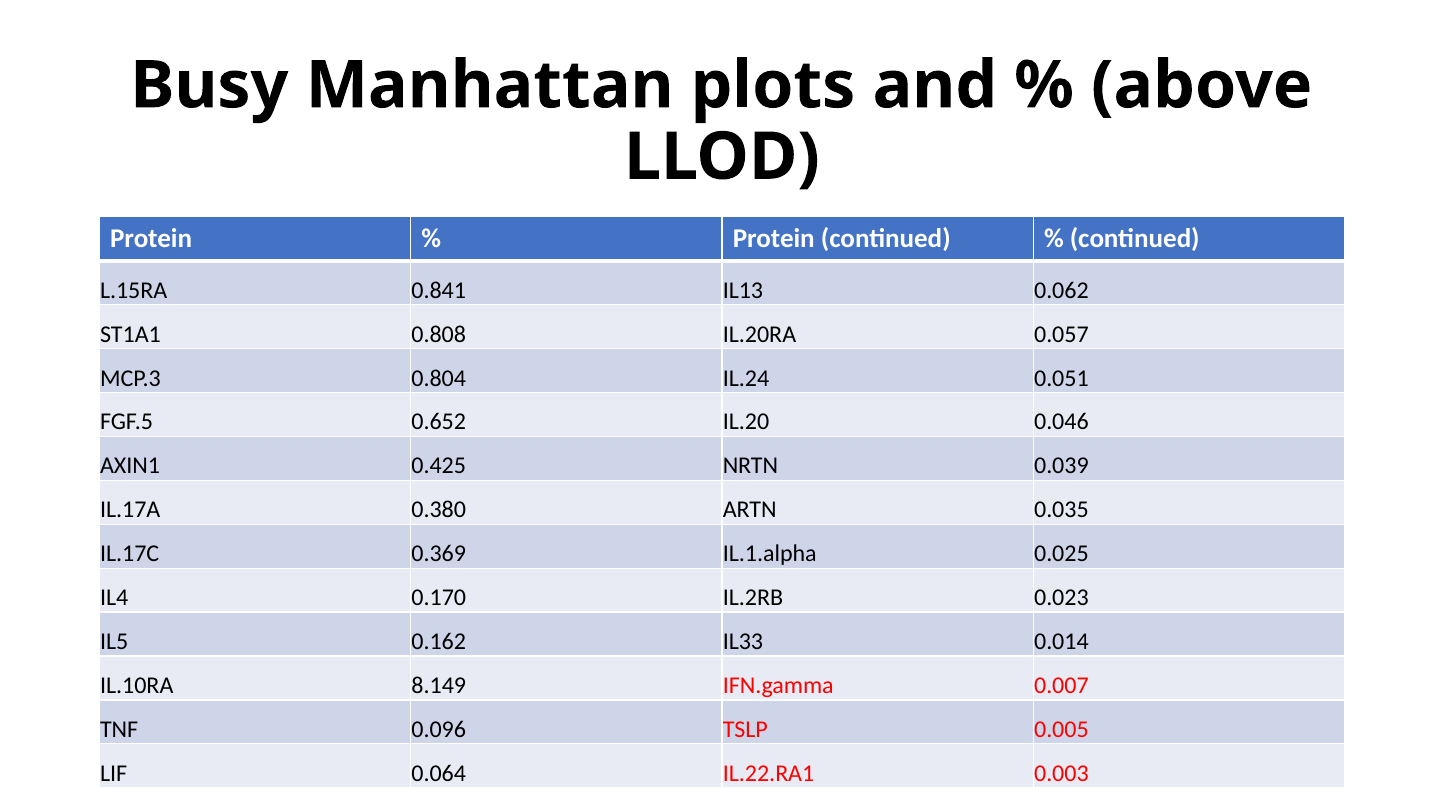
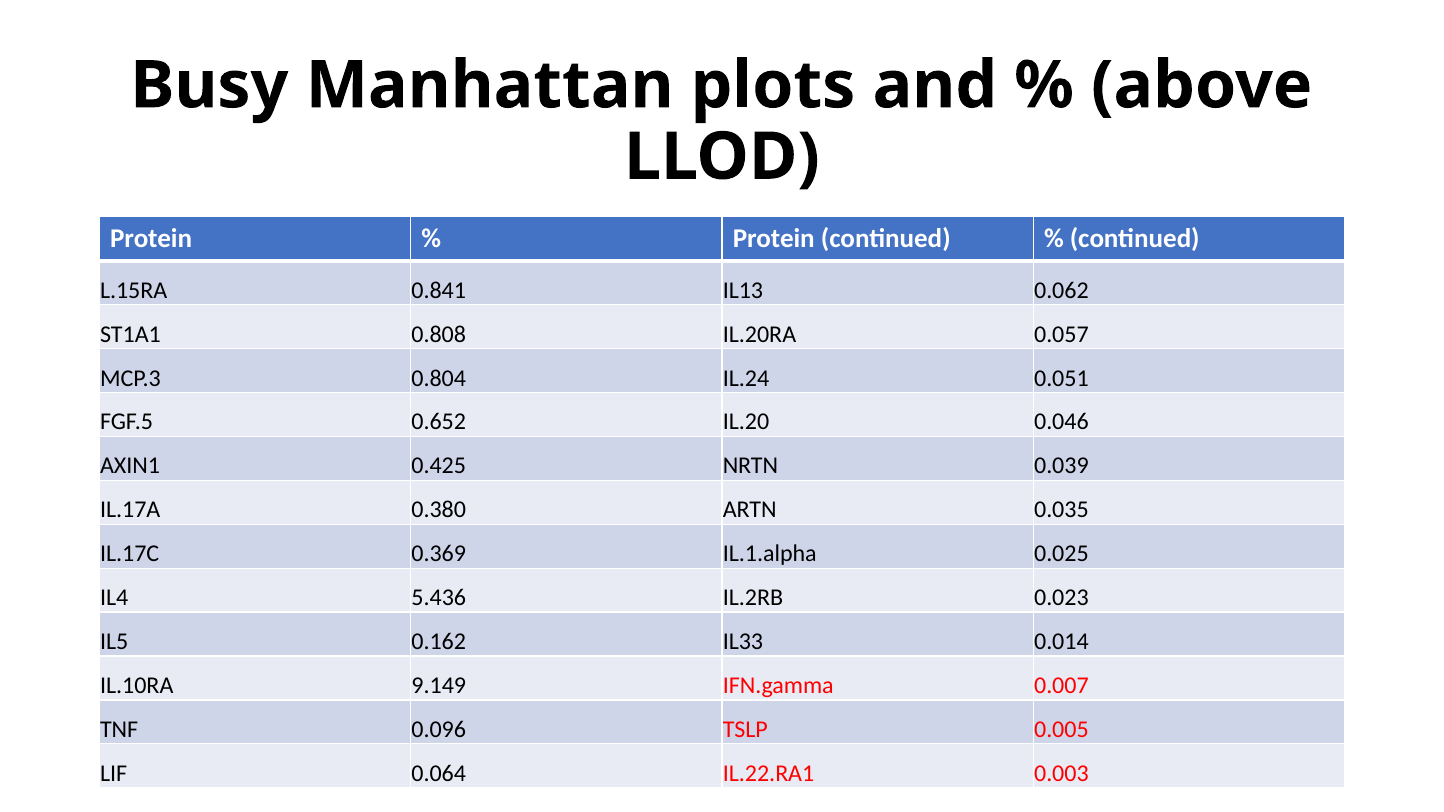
0.170: 0.170 -> 5.436
8.149: 8.149 -> 9.149
